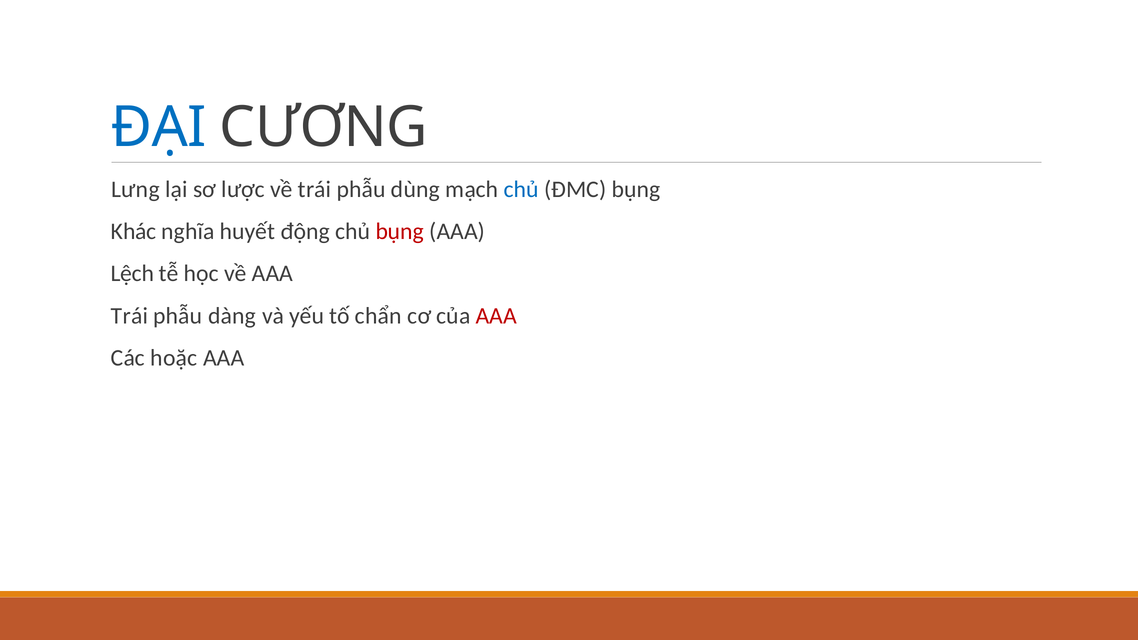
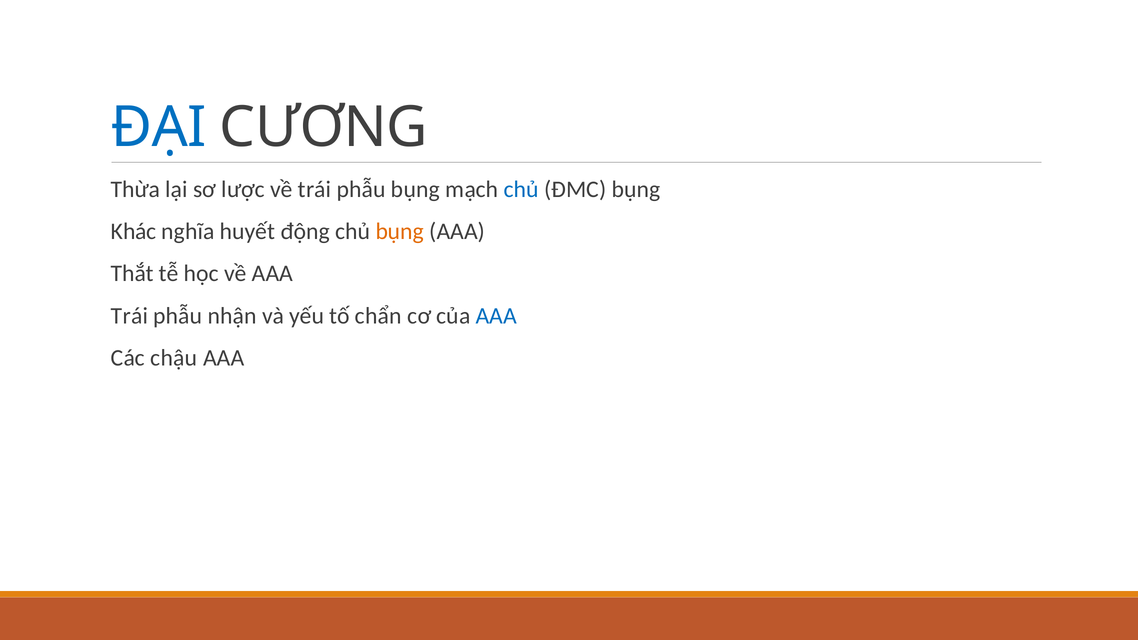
Lưng: Lưng -> Thừa
phẫu dùng: dùng -> bụng
bụng at (400, 231) colour: red -> orange
Lệch: Lệch -> Thắt
dàng: dàng -> nhận
AAA at (496, 316) colour: red -> blue
hoặc: hoặc -> chậu
